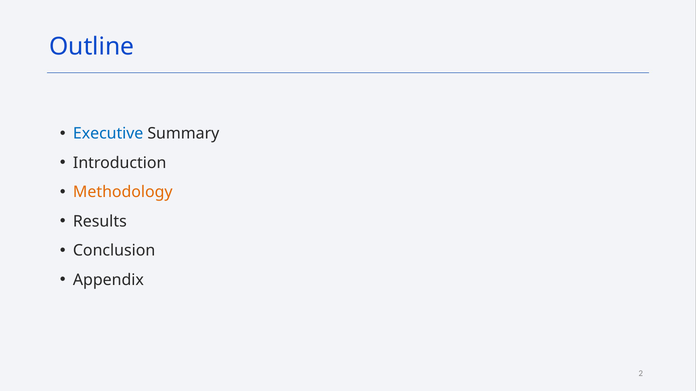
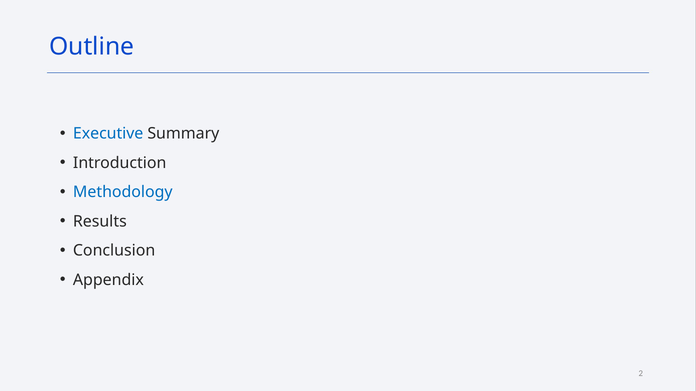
Methodology colour: orange -> blue
